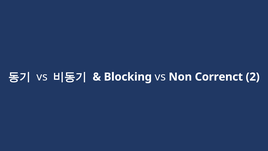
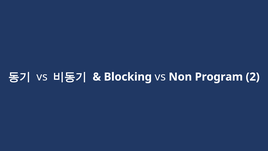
Correnct: Correnct -> Program
